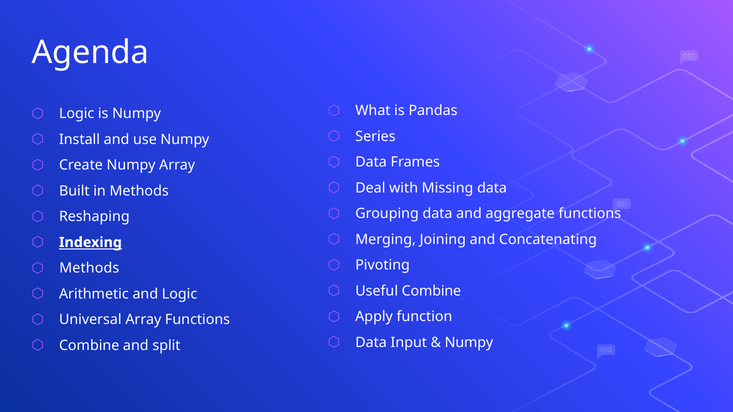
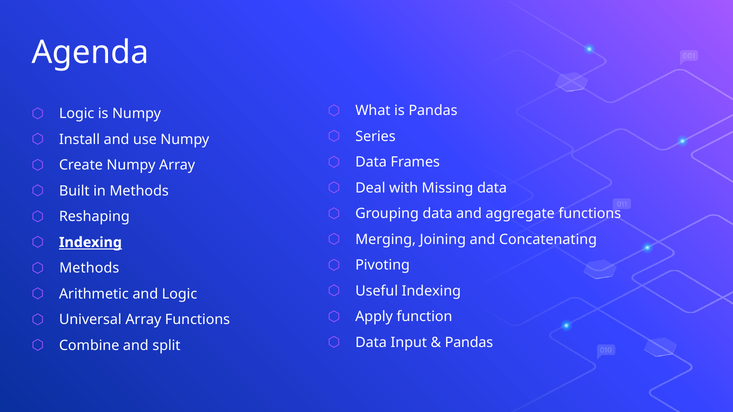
Useful Combine: Combine -> Indexing
Numpy at (469, 343): Numpy -> Pandas
